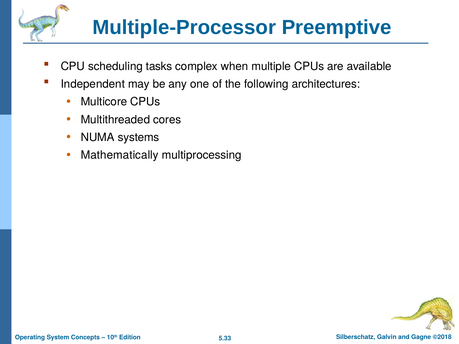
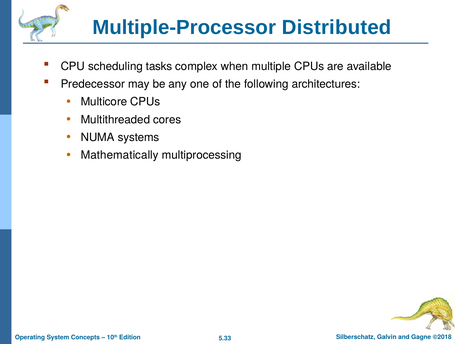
Preemptive: Preemptive -> Distributed
Independent: Independent -> Predecessor
